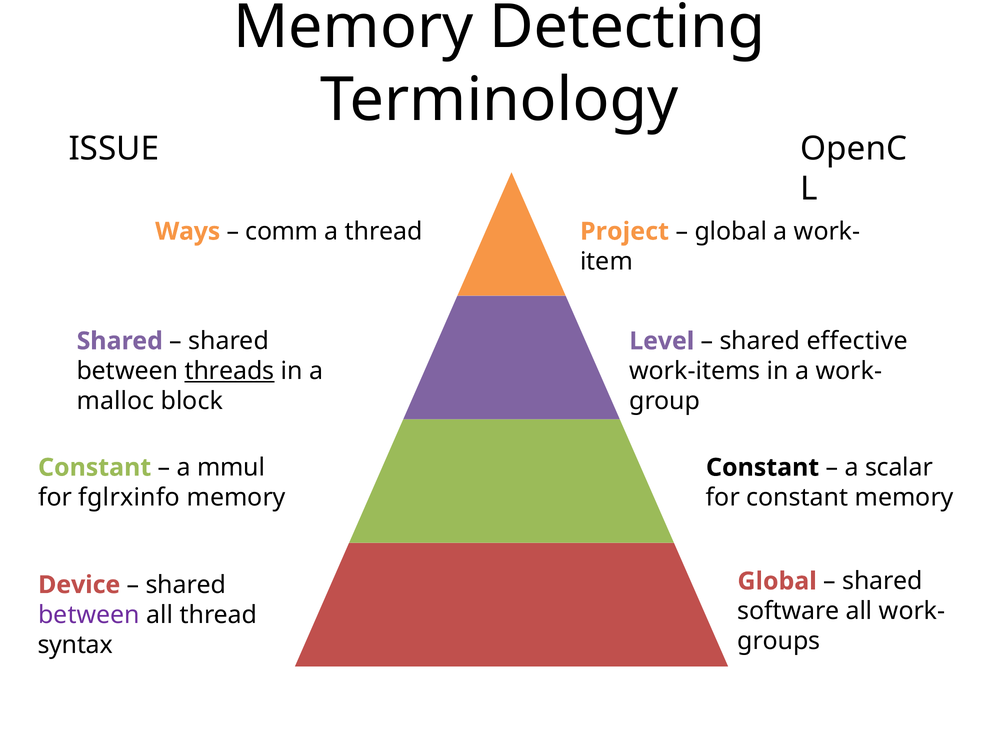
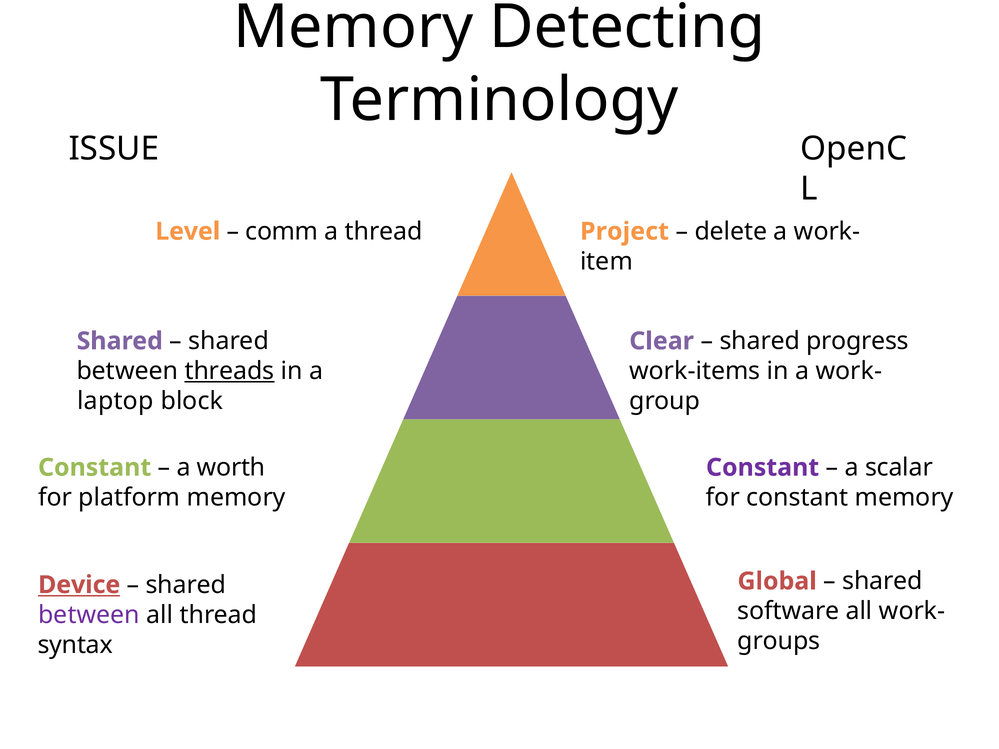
Ways: Ways -> Level
global at (731, 232): global -> delete
Level: Level -> Clear
effective: effective -> progress
malloc: malloc -> laptop
mmul: mmul -> worth
Constant at (763, 468) colour: black -> purple
fglrxinfo: fglrxinfo -> platform
Device underline: none -> present
